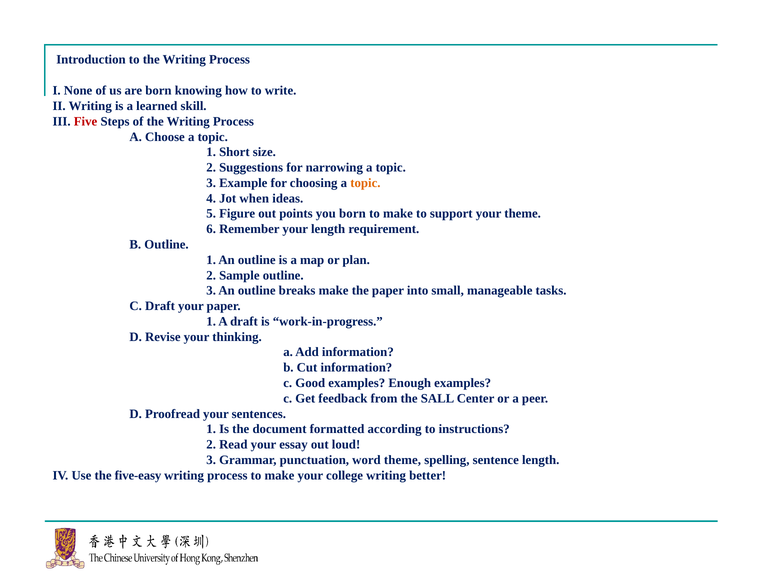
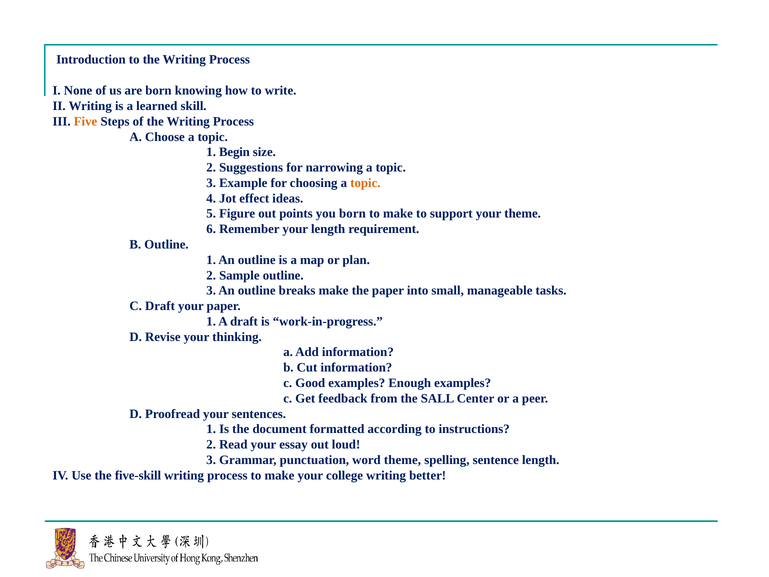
Five colour: red -> orange
Short: Short -> Begin
when: when -> effect
five-easy: five-easy -> five-skill
